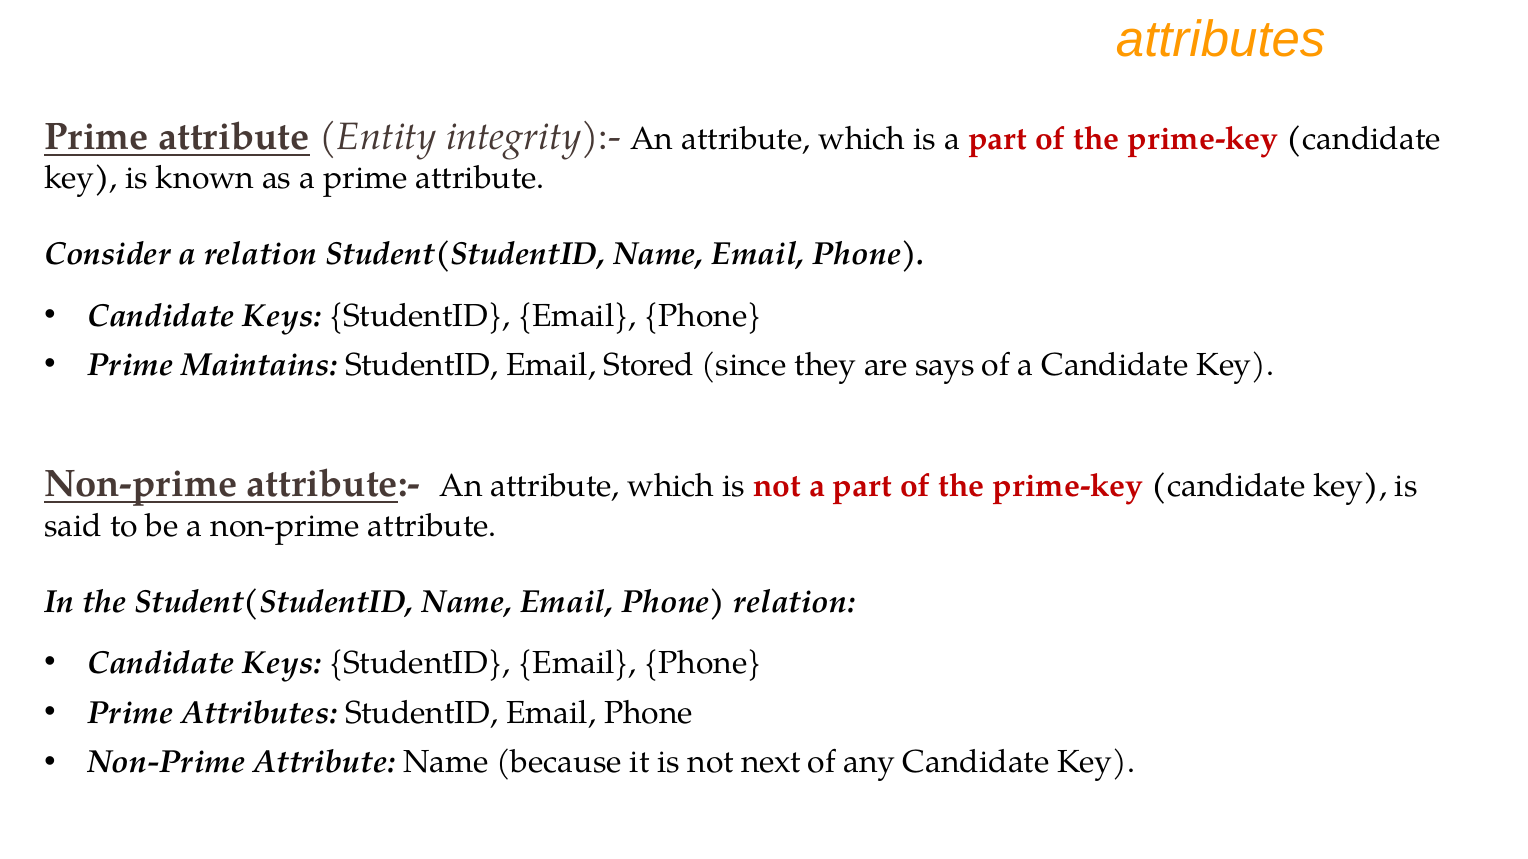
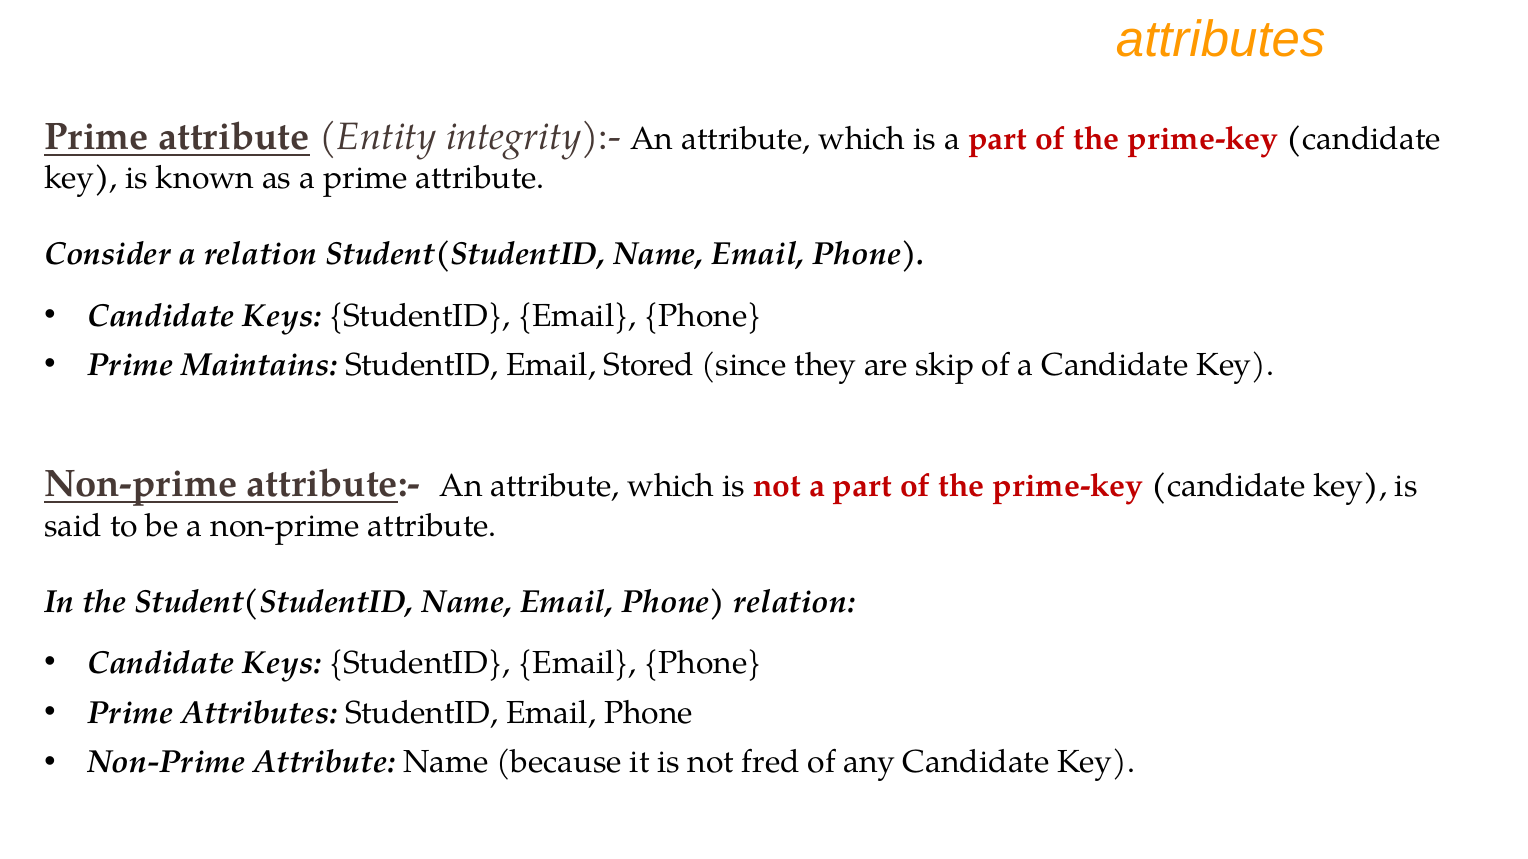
says: says -> skip
next: next -> fred
